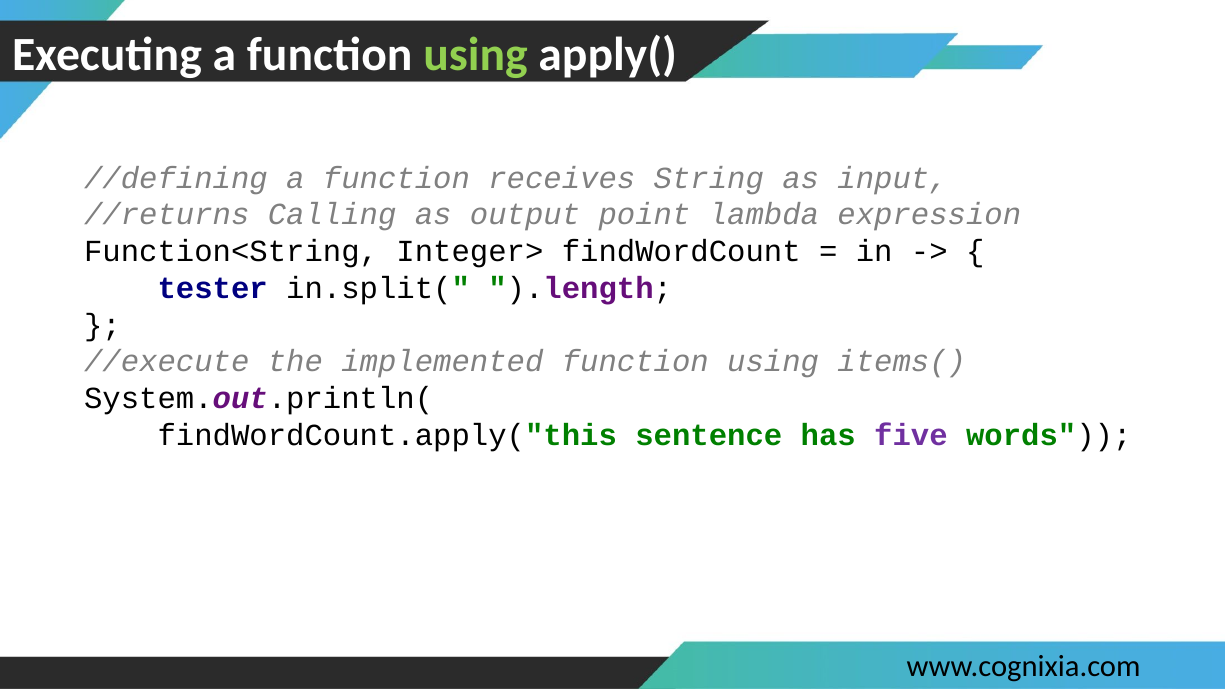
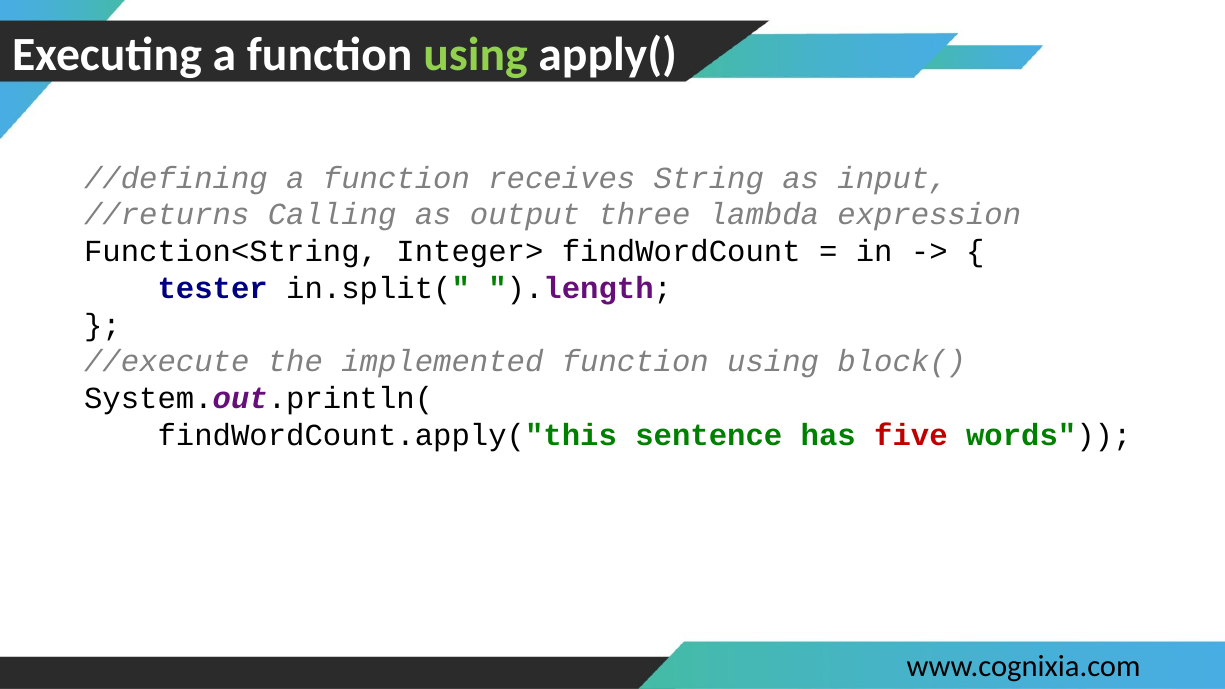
point: point -> three
items(: items( -> block(
five colour: purple -> red
